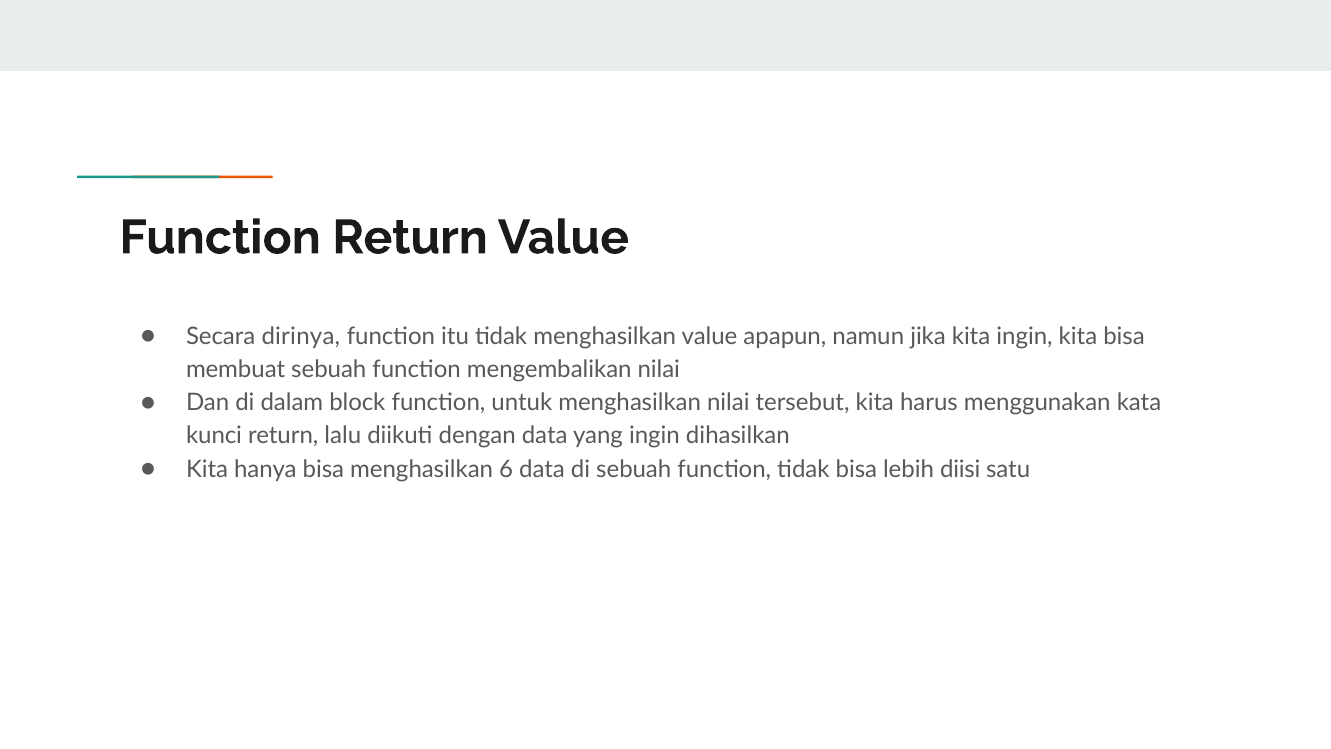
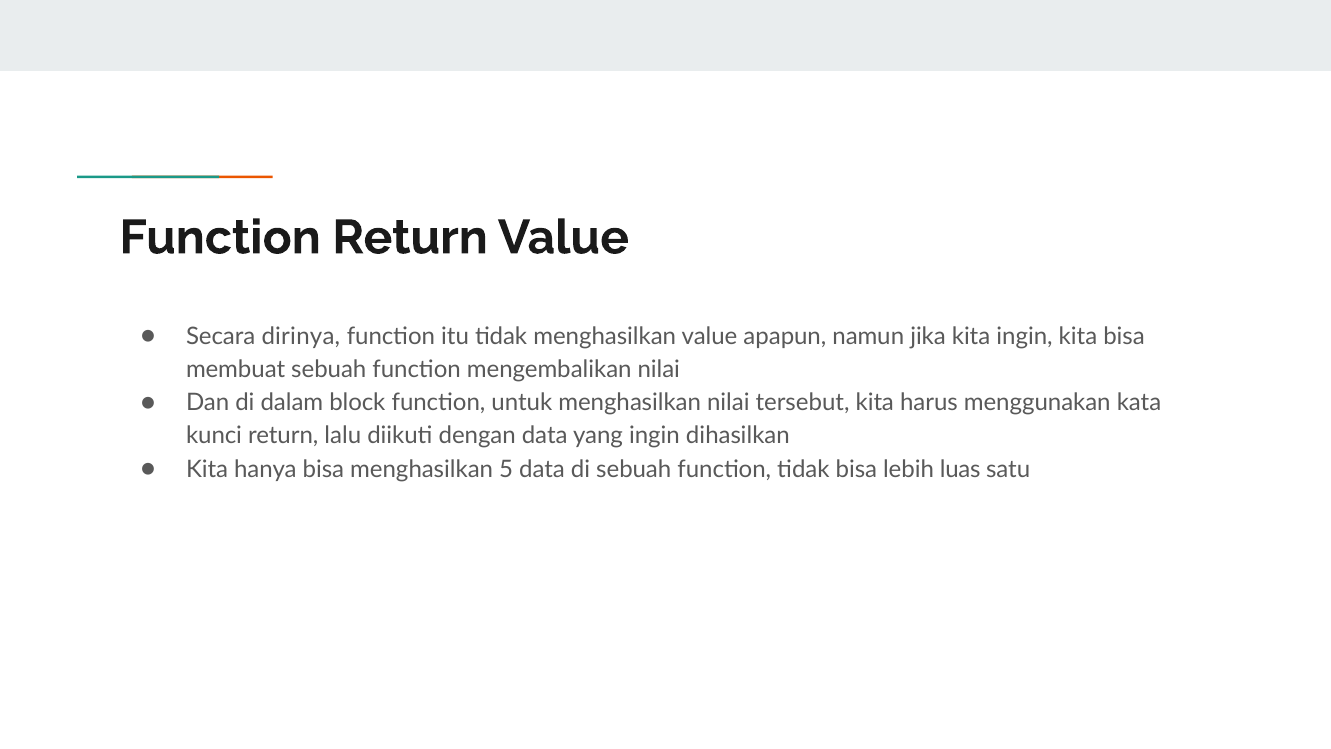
6: 6 -> 5
diisi: diisi -> luas
